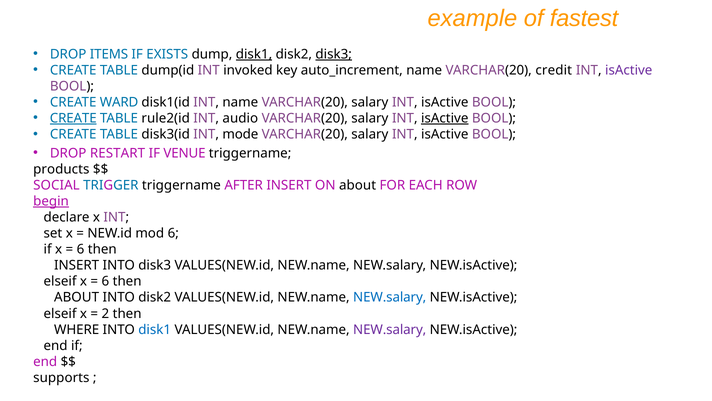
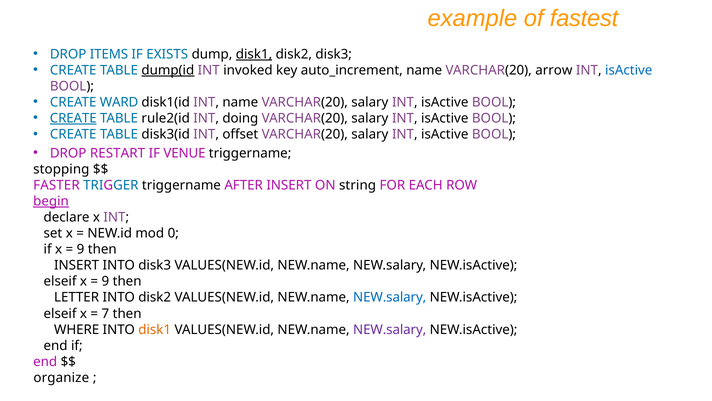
disk3 at (334, 54) underline: present -> none
dump(id underline: none -> present
credit: credit -> arrow
isActive at (629, 70) colour: purple -> blue
audio: audio -> doing
isActive at (445, 118) underline: present -> none
mode: mode -> offset
products: products -> stopping
SOCIAL: SOCIAL -> FASTER
ON about: about -> string
mod 6: 6 -> 0
6 at (81, 249): 6 -> 9
6 at (105, 281): 6 -> 9
ABOUT at (77, 297): ABOUT -> LETTER
2: 2 -> 7
disk1 at (155, 329) colour: blue -> orange
supports: supports -> organize
